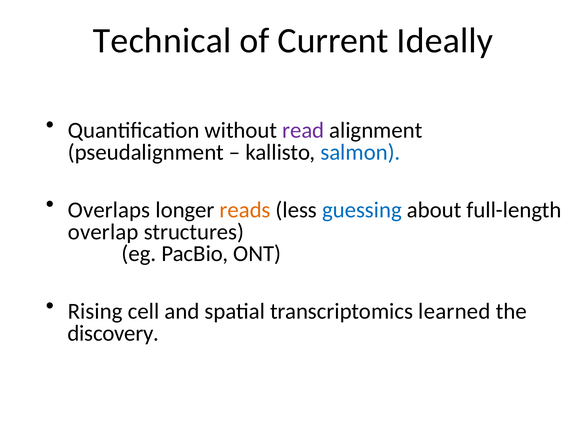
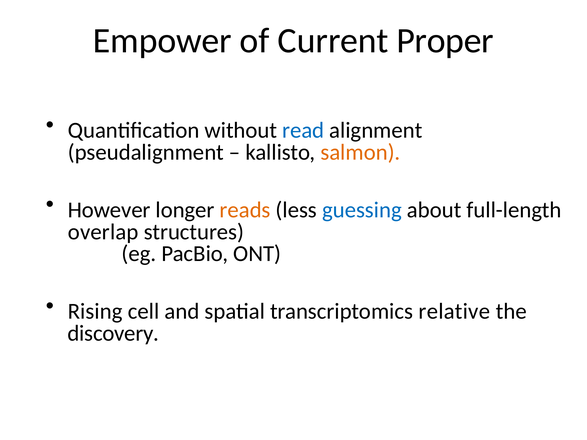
Technical: Technical -> Empower
Ideally: Ideally -> Proper
read colour: purple -> blue
salmon colour: blue -> orange
Overlaps: Overlaps -> However
learned: learned -> relative
